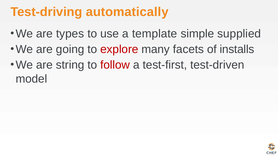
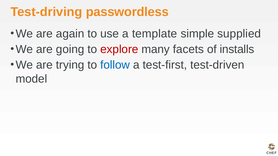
automatically: automatically -> passwordless
types: types -> again
string: string -> trying
follow colour: red -> blue
